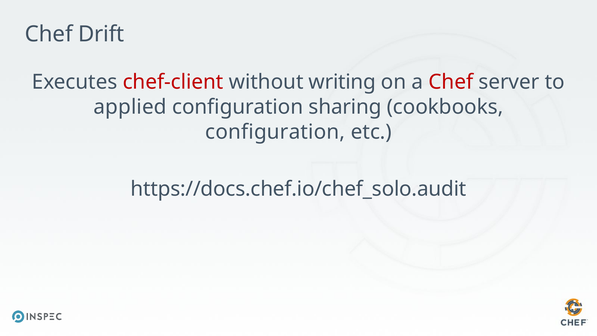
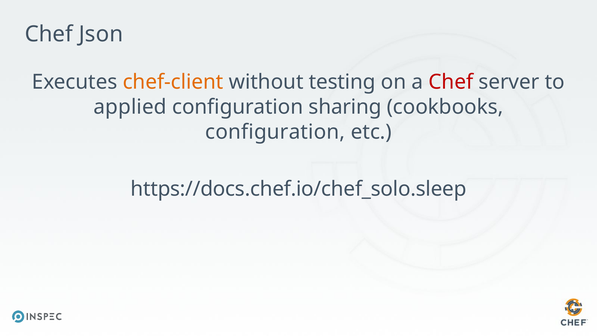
Drift: Drift -> Json
chef-client colour: red -> orange
writing: writing -> testing
https://docs.chef.io/chef_solo.audit: https://docs.chef.io/chef_solo.audit -> https://docs.chef.io/chef_solo.sleep
